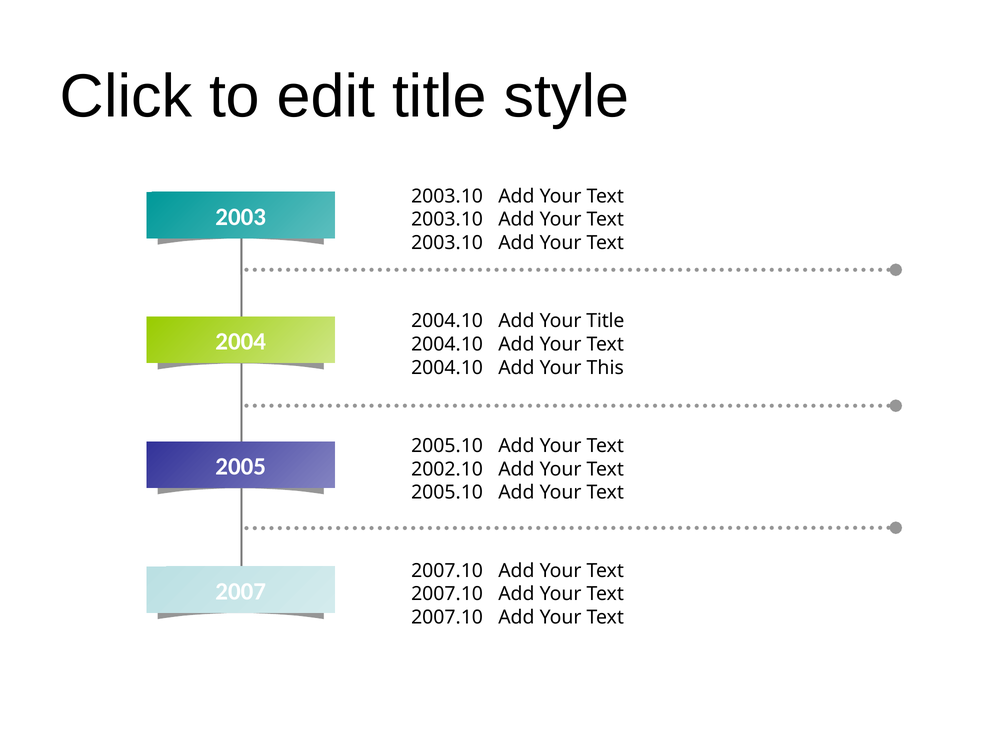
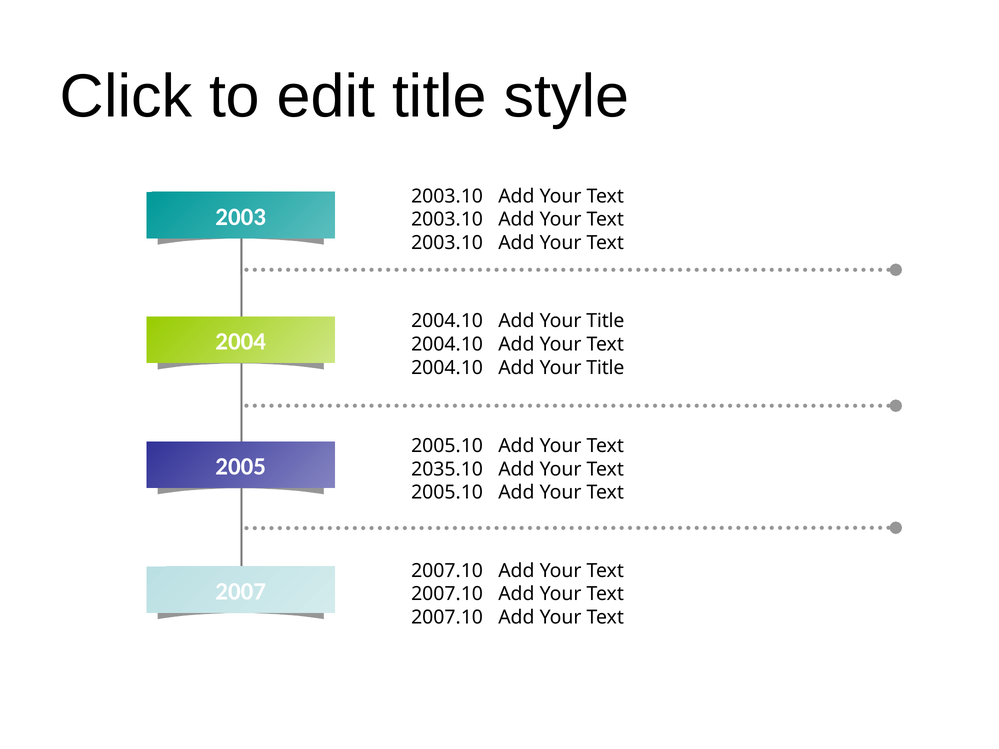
This at (605, 368): This -> Title
2002.10: 2002.10 -> 2035.10
